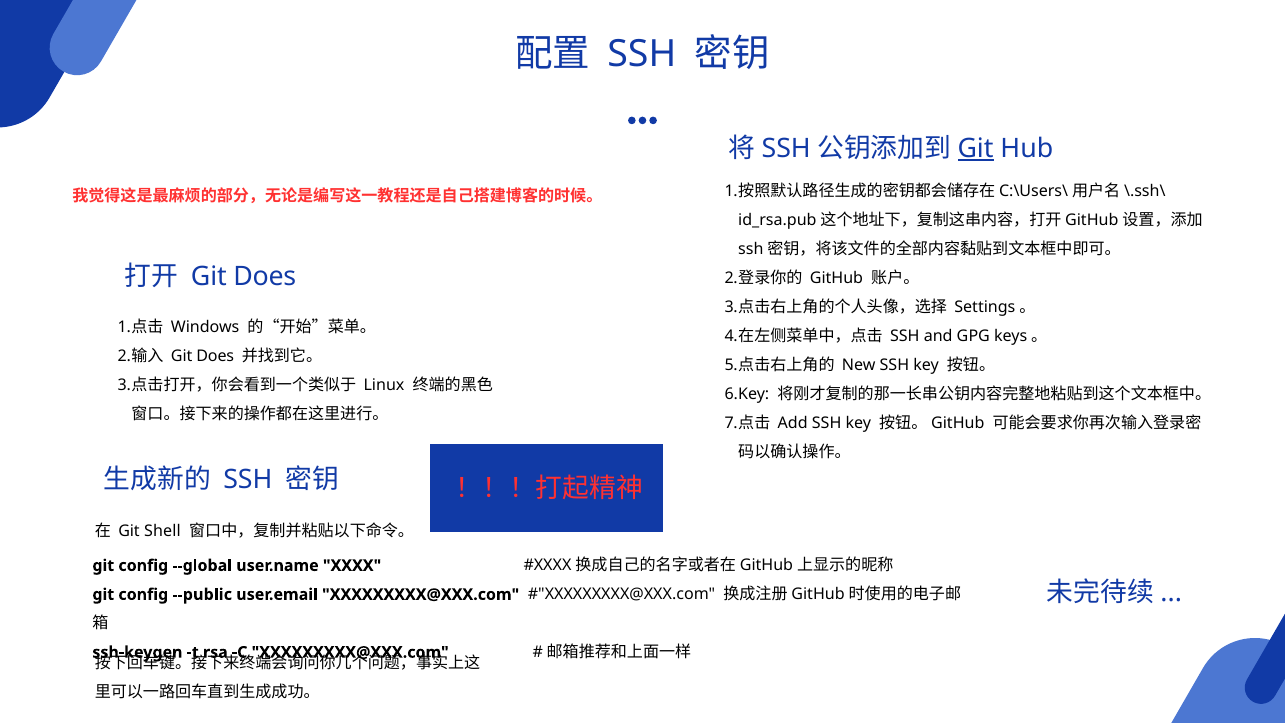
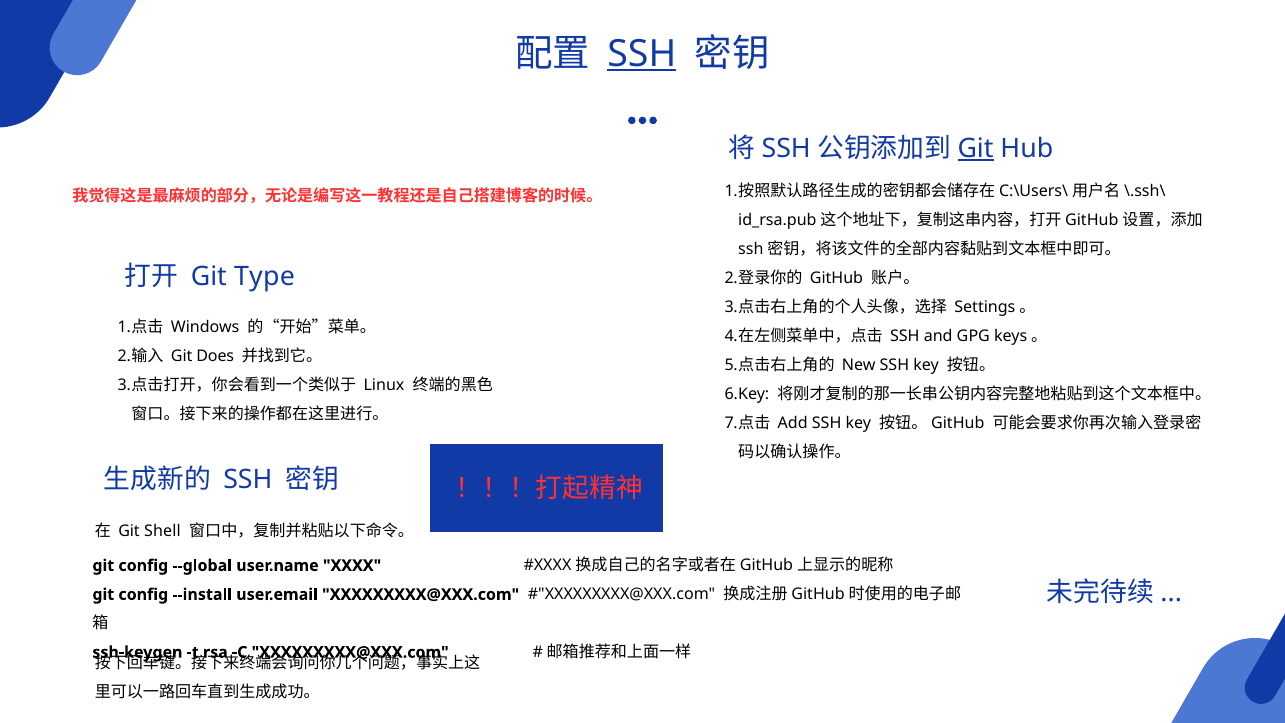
SSH at (642, 54) underline: none -> present
Does at (265, 276): Does -> Type
--public: --public -> --install
